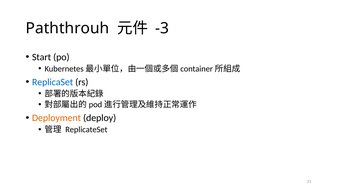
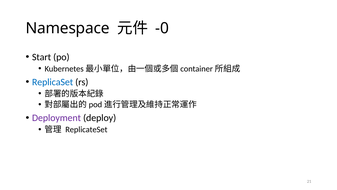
Paththrouh: Paththrouh -> Namespace
-3: -3 -> -0
Deployment colour: orange -> purple
